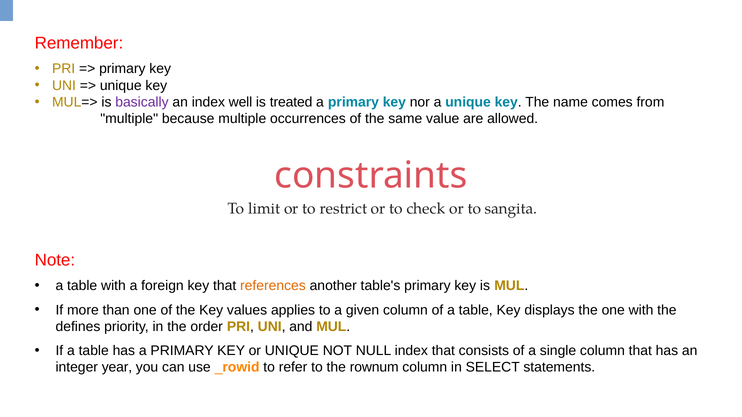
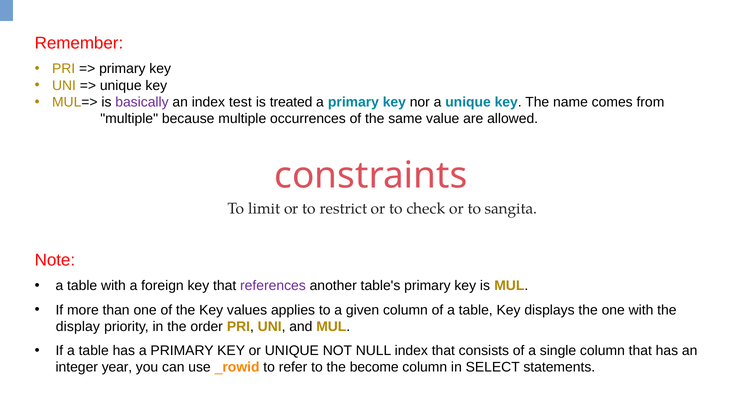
well: well -> test
references colour: orange -> purple
defines: defines -> display
rownum: rownum -> become
